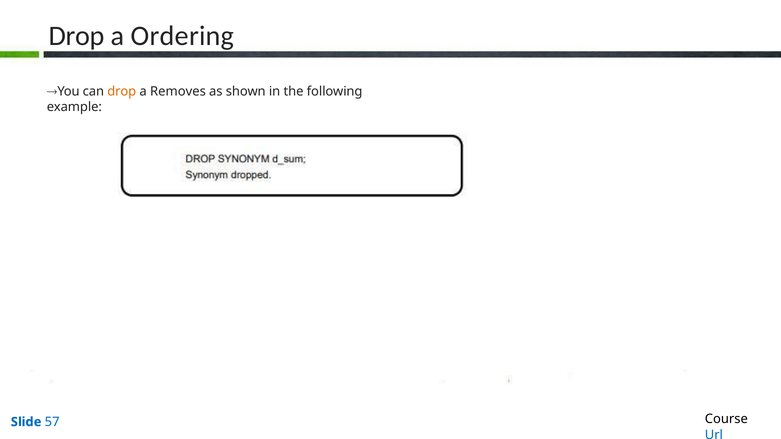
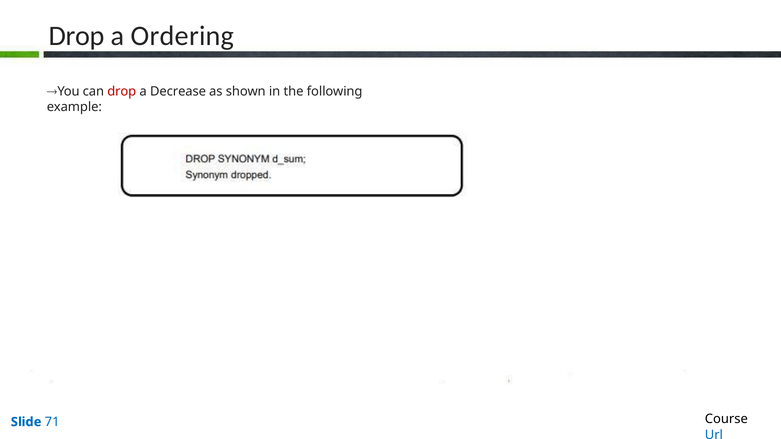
drop at (122, 91) colour: orange -> red
Removes: Removes -> Decrease
57: 57 -> 71
